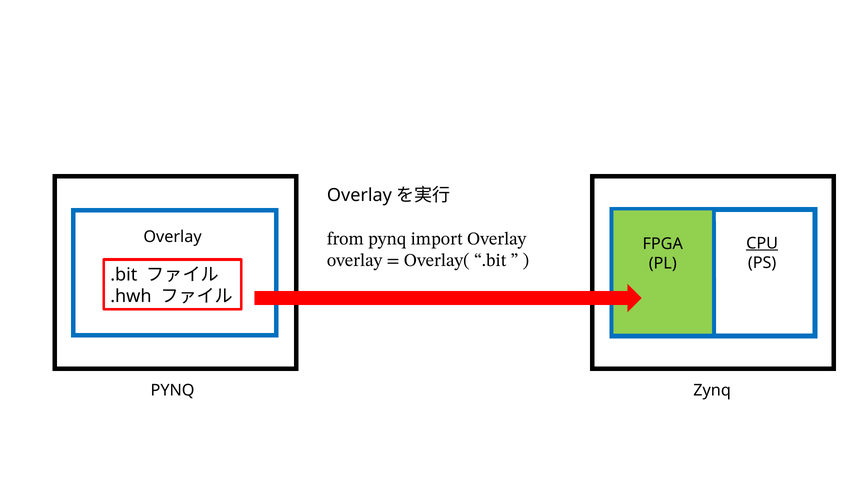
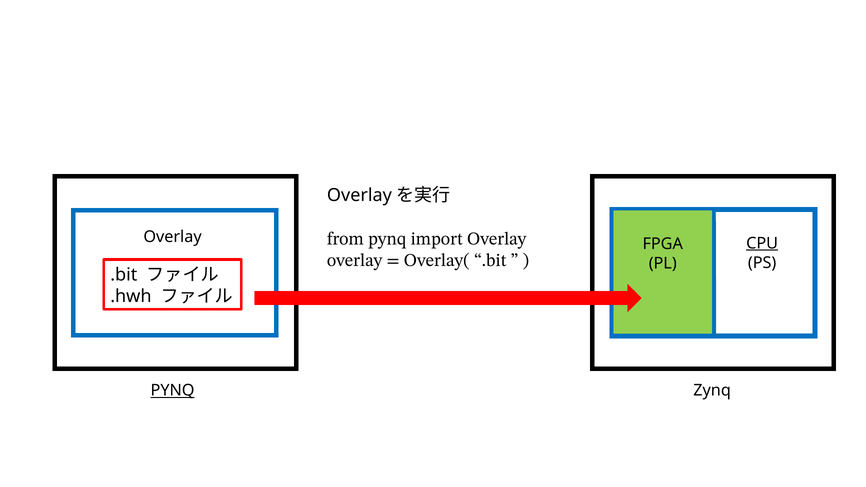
PYNQ at (173, 390) underline: none -> present
